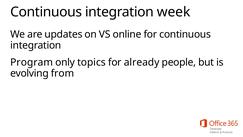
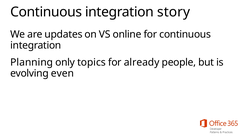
week: week -> story
Program: Program -> Planning
from: from -> even
